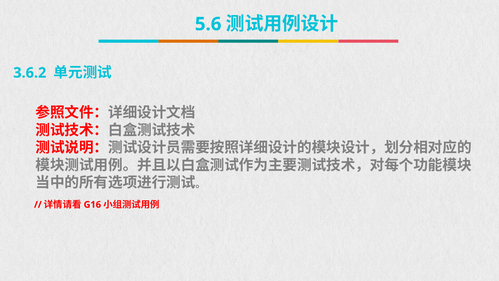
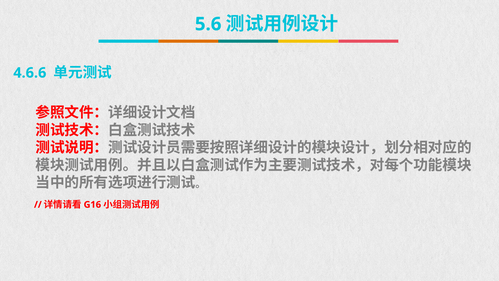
3.6.2: 3.6.2 -> 4.6.6
